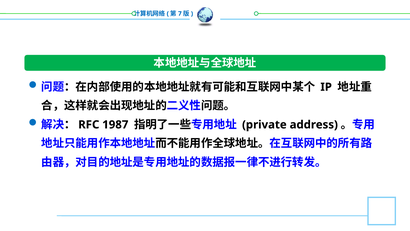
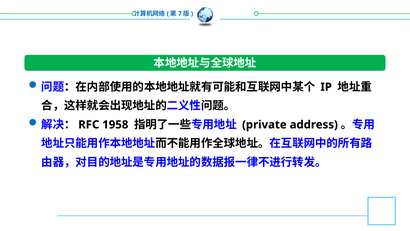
1987: 1987 -> 1958
